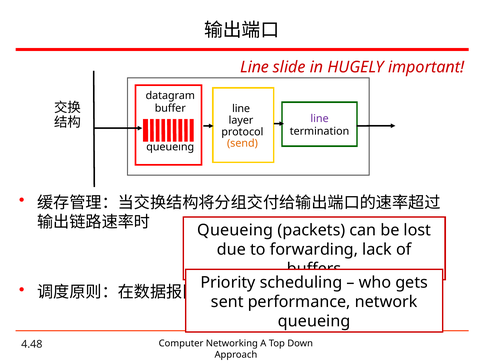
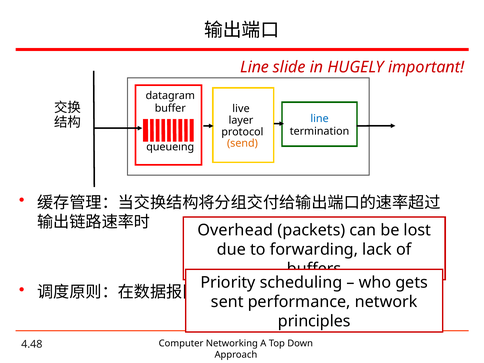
line at (241, 109): line -> live
line at (320, 118) colour: purple -> blue
Queueing at (235, 230): Queueing -> Overhead
queueing at (314, 321): queueing -> principles
